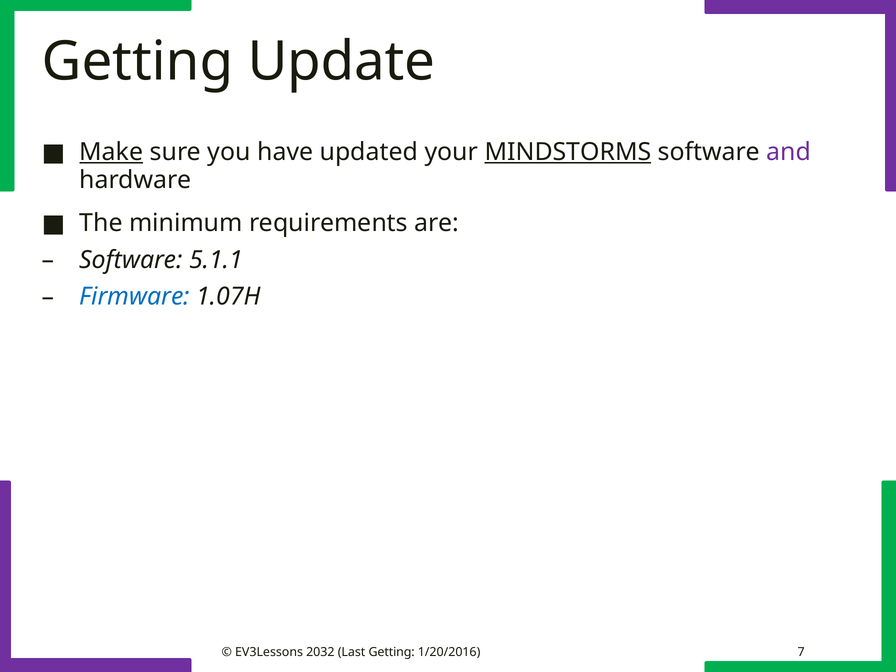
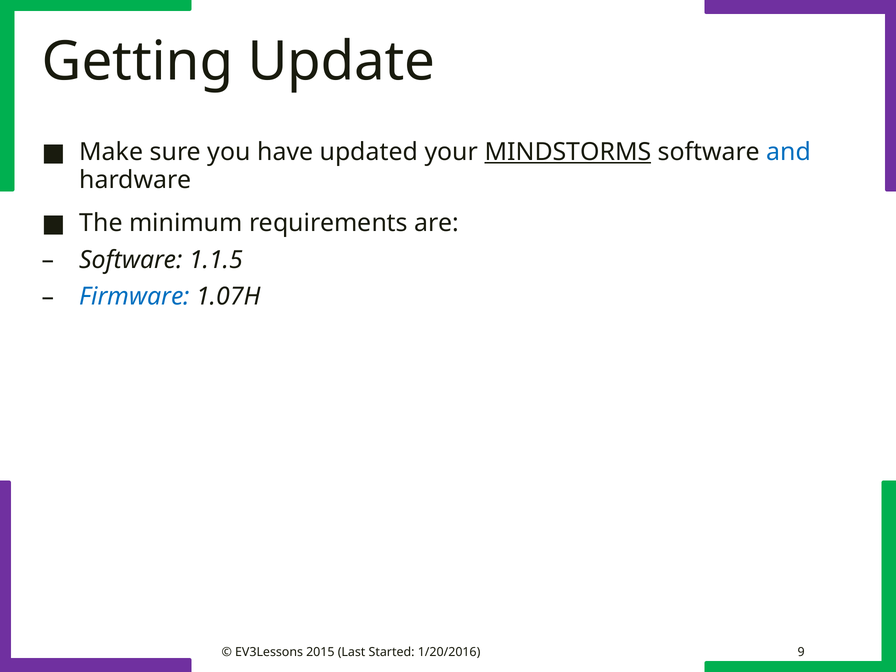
Make underline: present -> none
and colour: purple -> blue
5.1.1: 5.1.1 -> 1.1.5
2032: 2032 -> 2015
Last Getting: Getting -> Started
7: 7 -> 9
